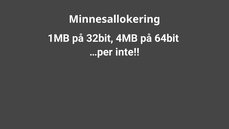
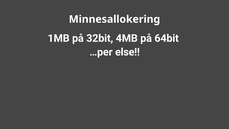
inte: inte -> else
